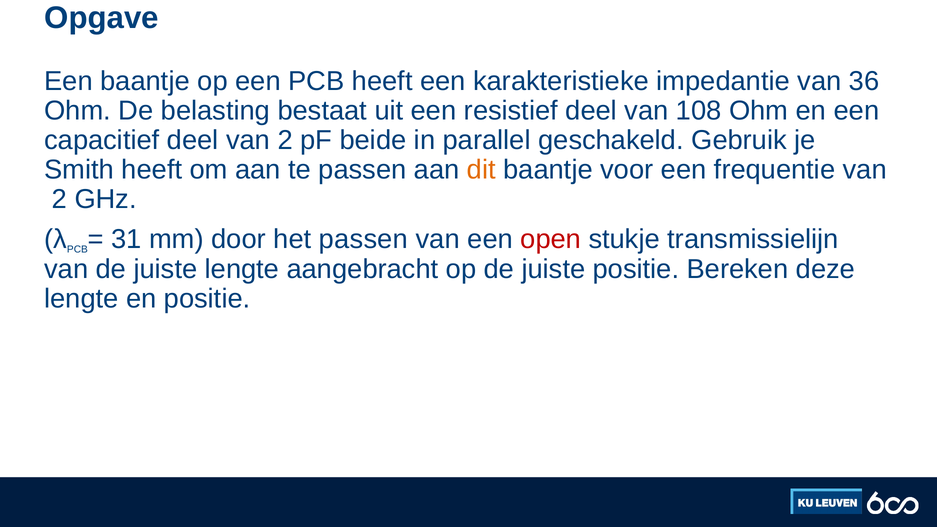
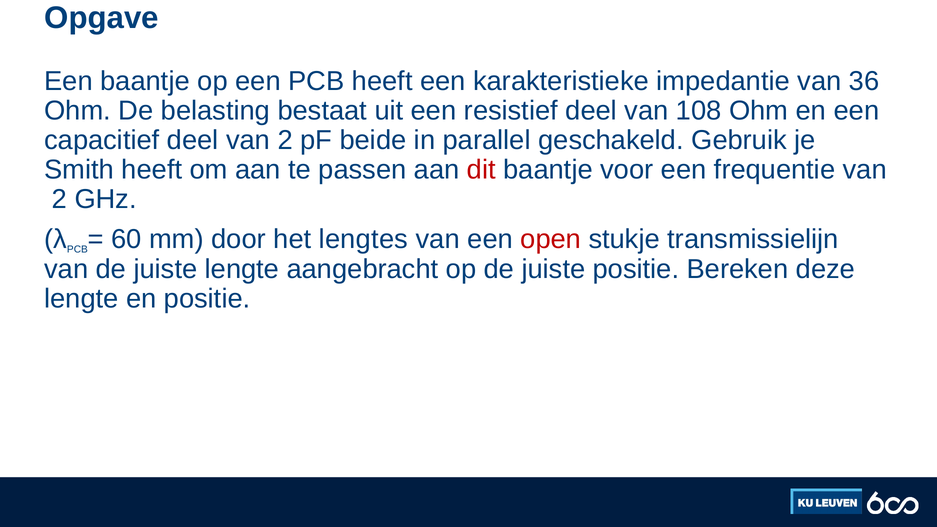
dit colour: orange -> red
31: 31 -> 60
het passen: passen -> lengtes
